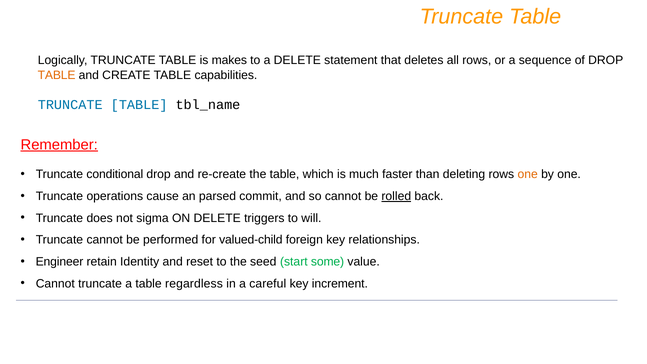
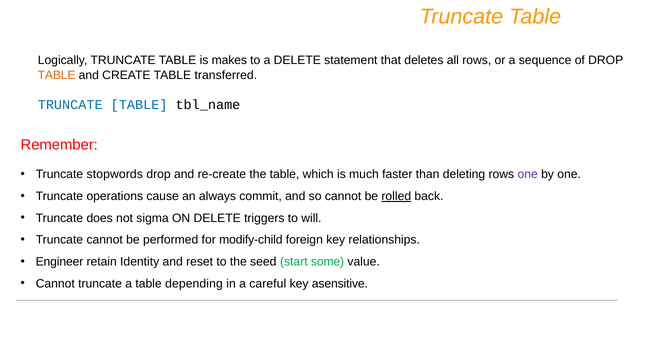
capabilities: capabilities -> transferred
Remember underline: present -> none
conditional: conditional -> stopwords
one at (528, 174) colour: orange -> purple
parsed: parsed -> always
valued-child: valued-child -> modify-child
regardless: regardless -> depending
increment: increment -> asensitive
